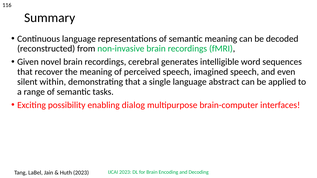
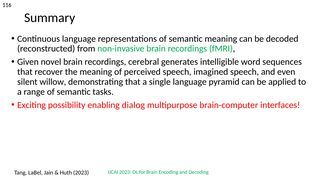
within: within -> willow
abstract: abstract -> pyramid
